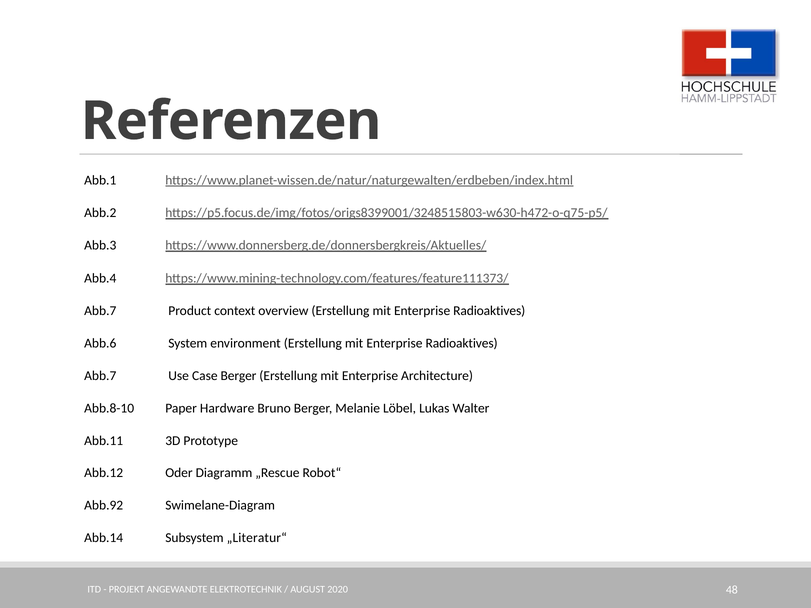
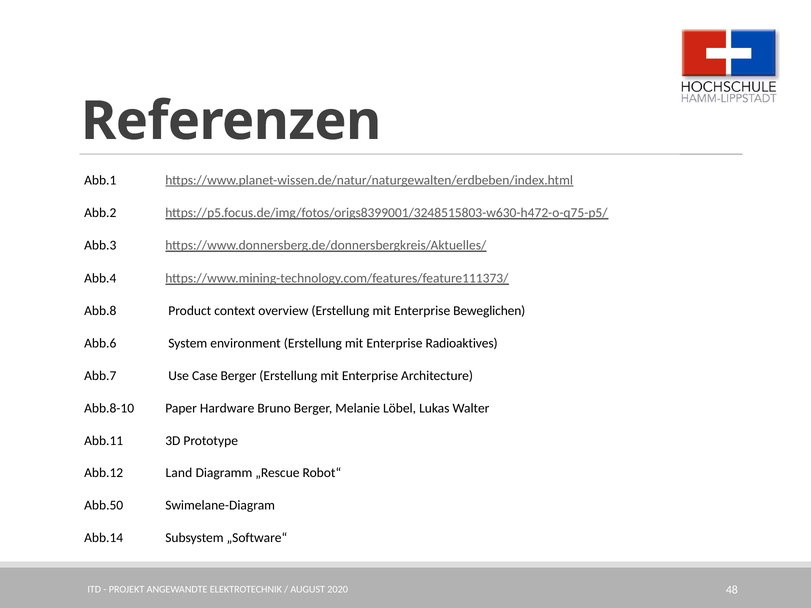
Abb.7 at (100, 311): Abb.7 -> Abb.8
Radioaktives at (489, 311): Radioaktives -> Beweglichen
Oder: Oder -> Land
Abb.92: Abb.92 -> Abb.50
„Literatur“: „Literatur“ -> „Software“
